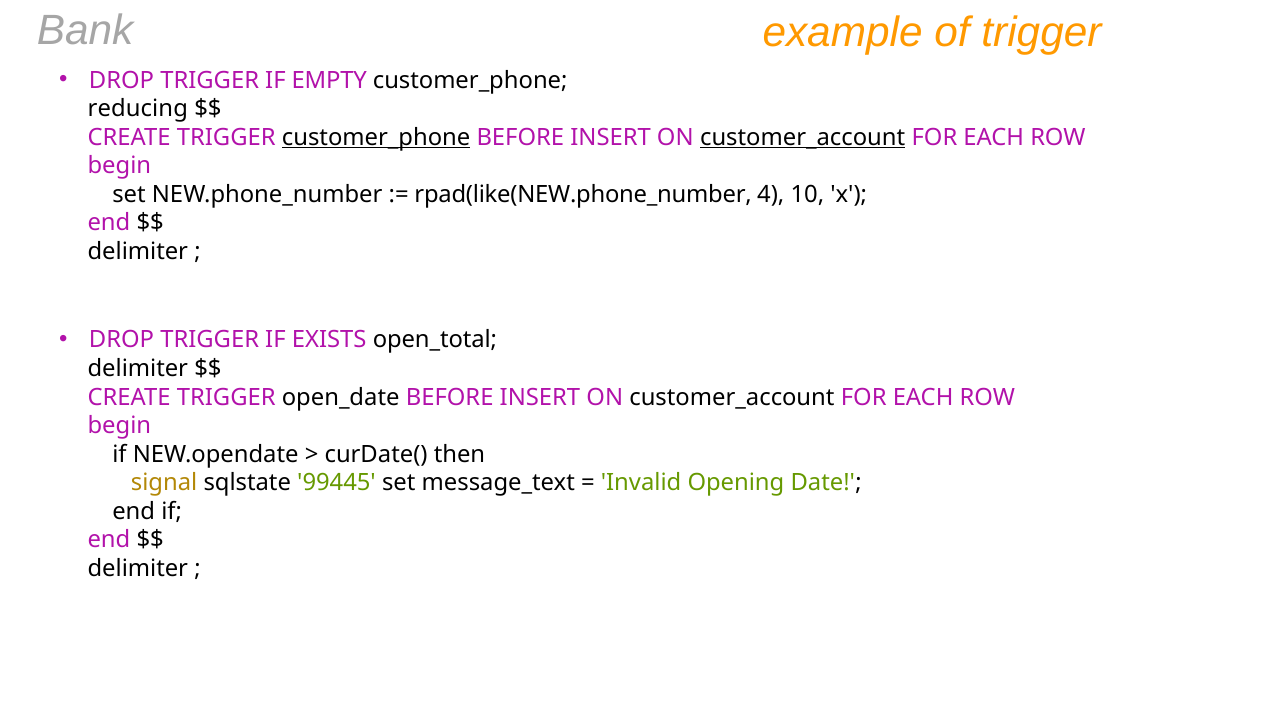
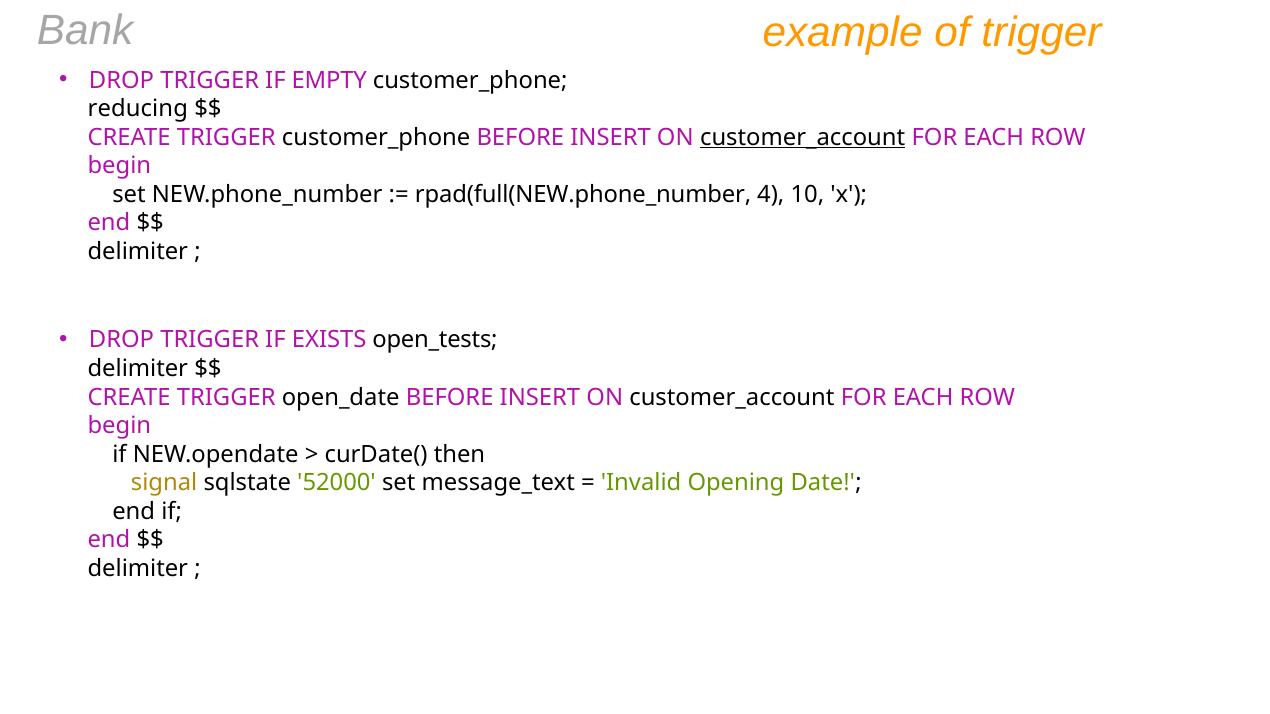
customer_phone at (376, 137) underline: present -> none
rpad(like(NEW.phone_number: rpad(like(NEW.phone_number -> rpad(full(NEW.phone_number
open_total: open_total -> open_tests
99445: 99445 -> 52000
